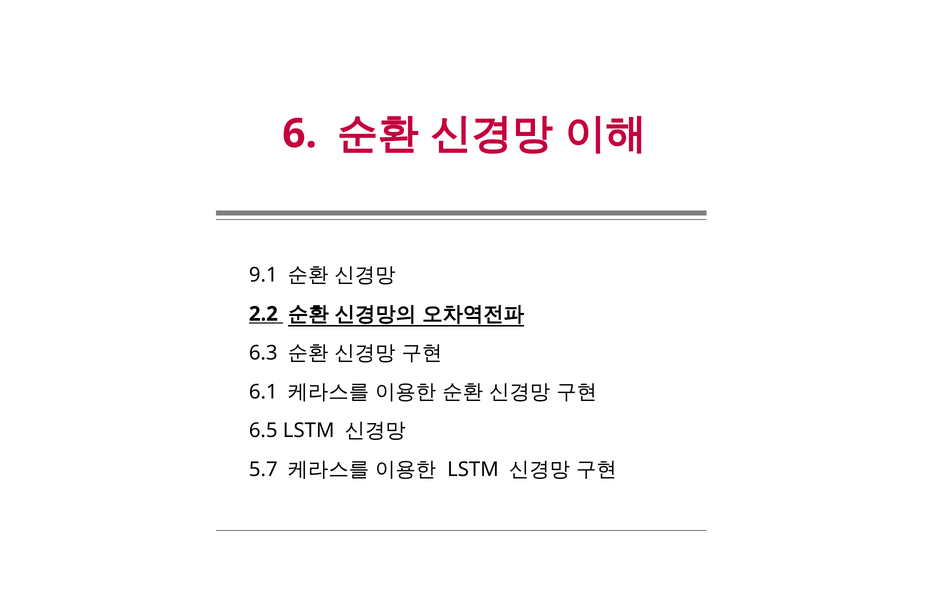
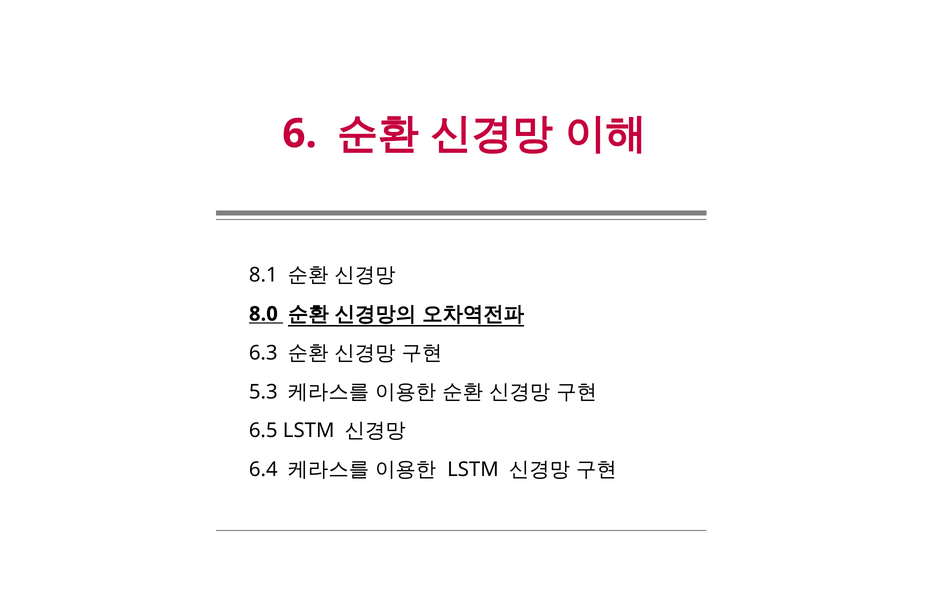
9.1: 9.1 -> 8.1
2.2: 2.2 -> 8.0
6.1: 6.1 -> 5.3
5.7: 5.7 -> 6.4
